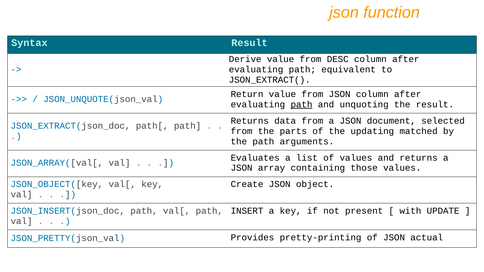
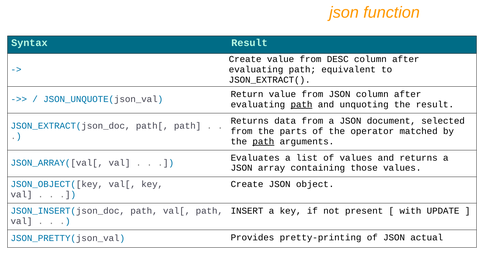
Derive at (245, 59): Derive -> Create
updating: updating -> operator
path at (263, 141) underline: none -> present
